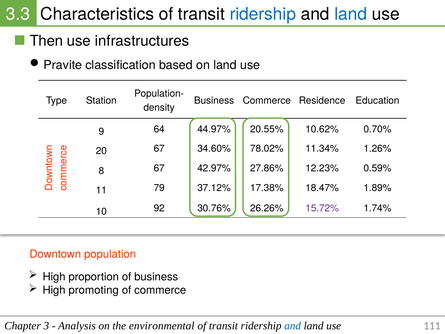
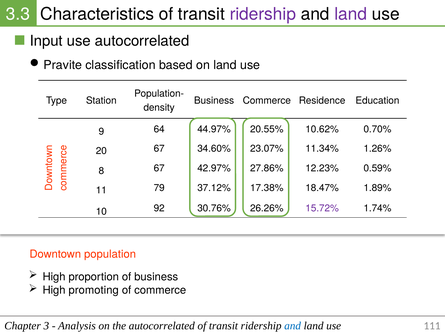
ridership at (263, 14) colour: blue -> purple
land at (351, 14) colour: blue -> purple
Then: Then -> Input
use infrastructures: infrastructures -> autocorrelated
78.02%: 78.02% -> 23.07%
the environmental: environmental -> autocorrelated
